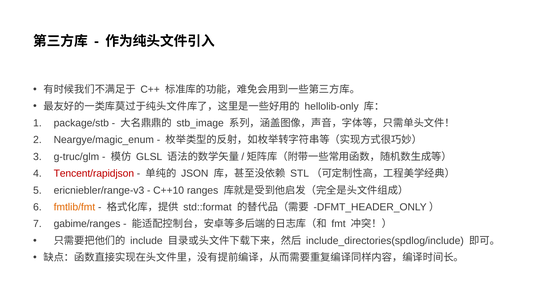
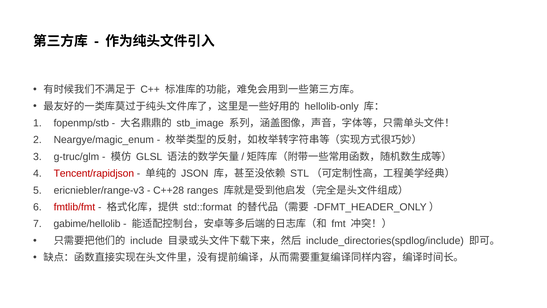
package/stb: package/stb -> fopenmp/stb
C++10: C++10 -> C++28
fmtlib/fmt colour: orange -> red
gabime/ranges: gabime/ranges -> gabime/hellolib
